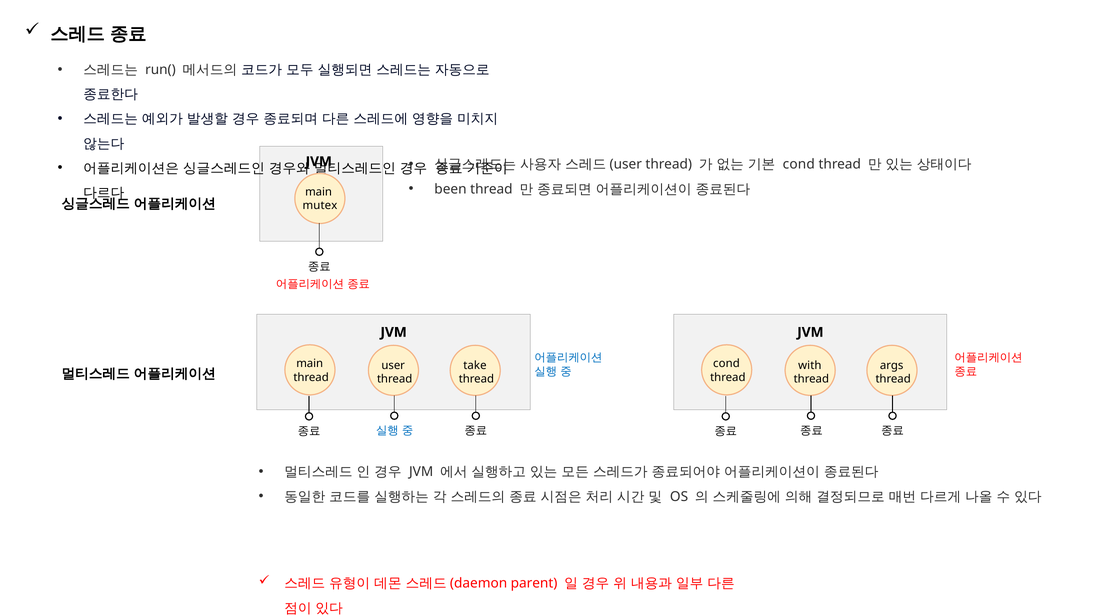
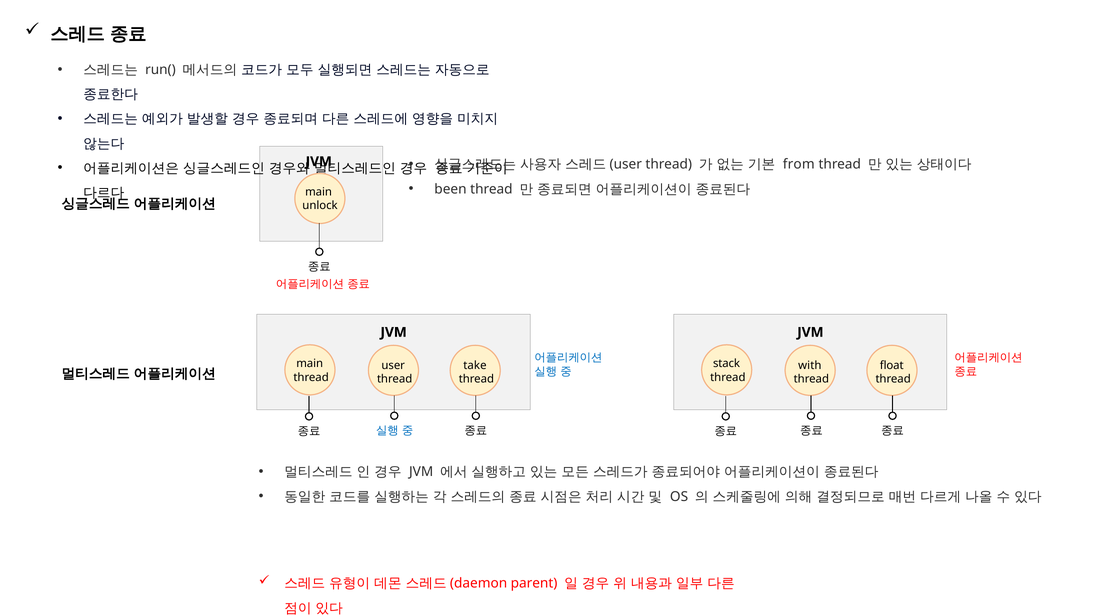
cond at (799, 164): cond -> from
mutex: mutex -> unlock
cond at (726, 364): cond -> stack
args: args -> float
